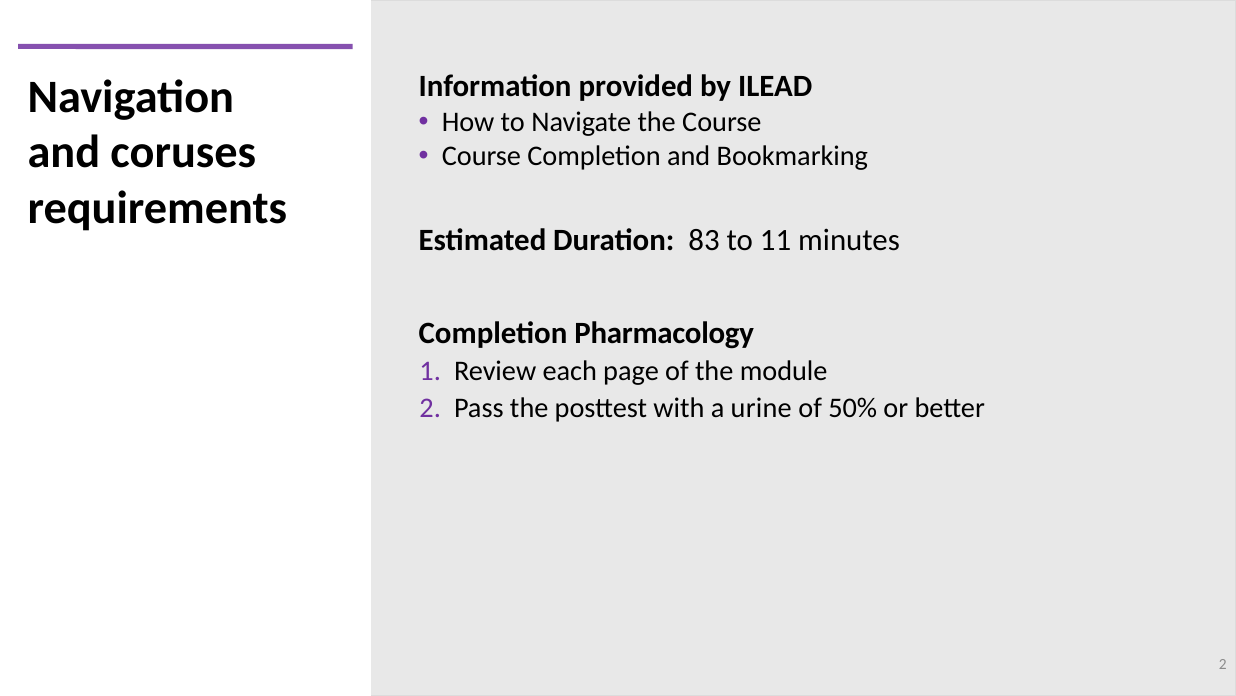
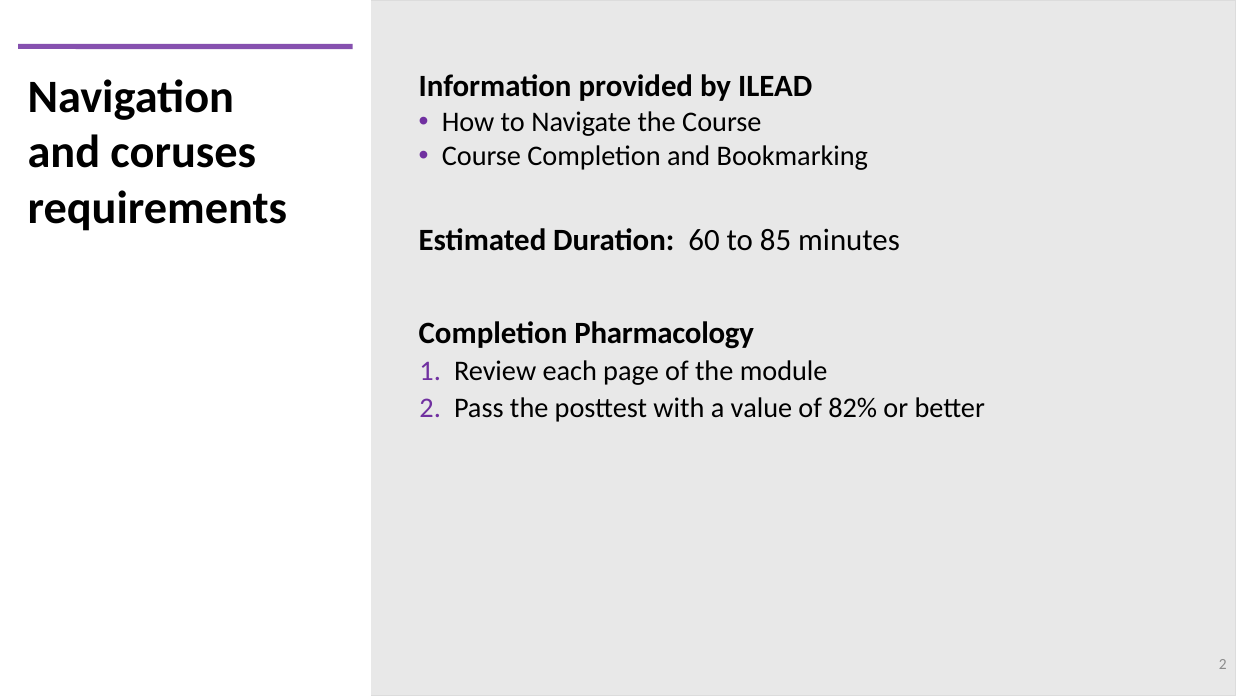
83: 83 -> 60
11: 11 -> 85
urine: urine -> value
50%: 50% -> 82%
